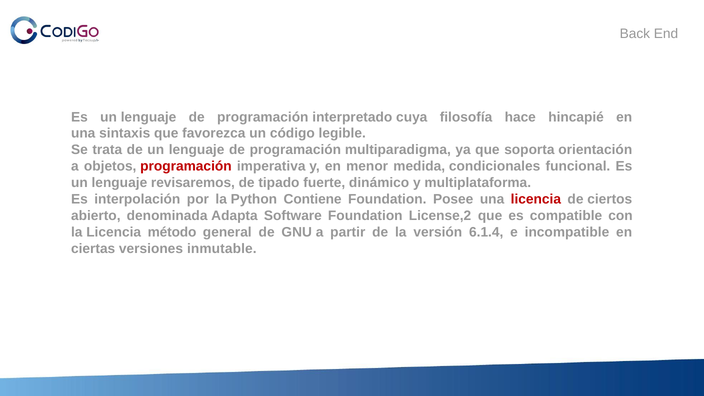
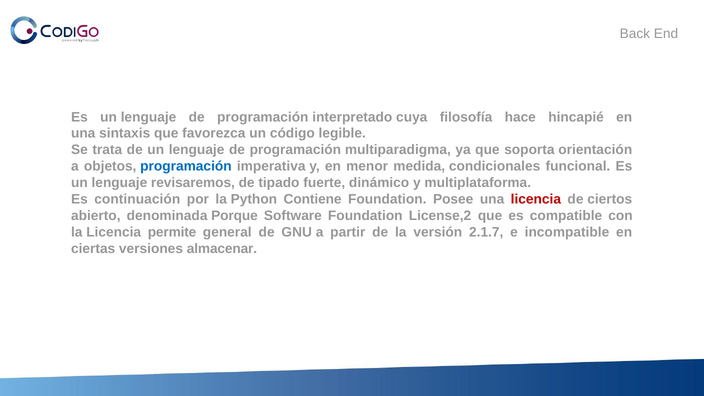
programación at (186, 166) colour: red -> blue
interpolación: interpolación -> continuación
Adapta: Adapta -> Porque
método: método -> permite
6.1.4: 6.1.4 -> 2.1.7
inmutable: inmutable -> almacenar
